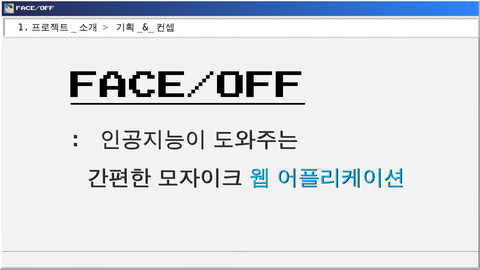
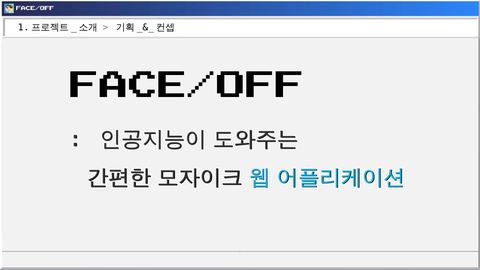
FACE/OFF underline: present -> none
